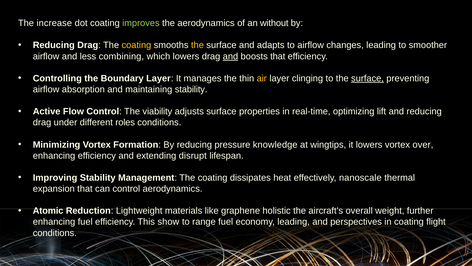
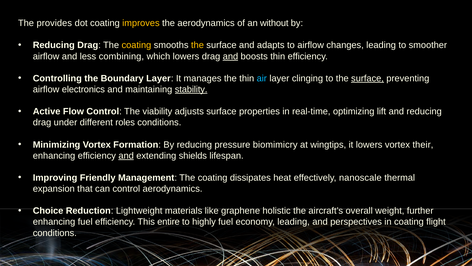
increase: increase -> provides
improves colour: light green -> yellow
boosts that: that -> thin
air colour: yellow -> light blue
absorption: absorption -> electronics
stability at (191, 89) underline: none -> present
knowledge: knowledge -> biomimicry
over: over -> their
and at (126, 155) underline: none -> present
disrupt: disrupt -> shields
Improving Stability: Stability -> Friendly
Atomic: Atomic -> Choice
show: show -> entire
range: range -> highly
